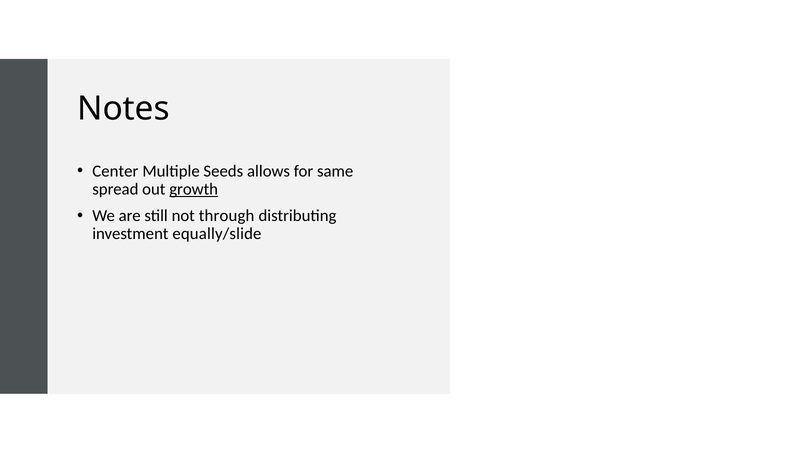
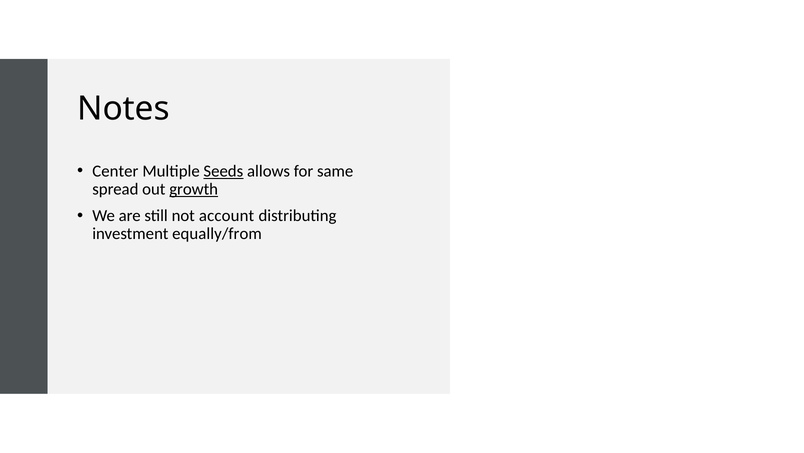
Seeds underline: none -> present
through: through -> account
equally/slide: equally/slide -> equally/from
